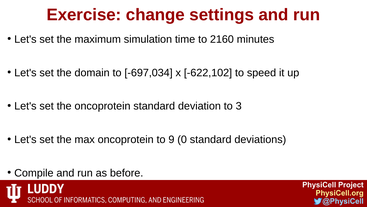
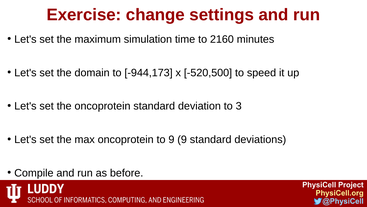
-697,034: -697,034 -> -944,173
-622,102: -622,102 -> -520,500
9 0: 0 -> 9
